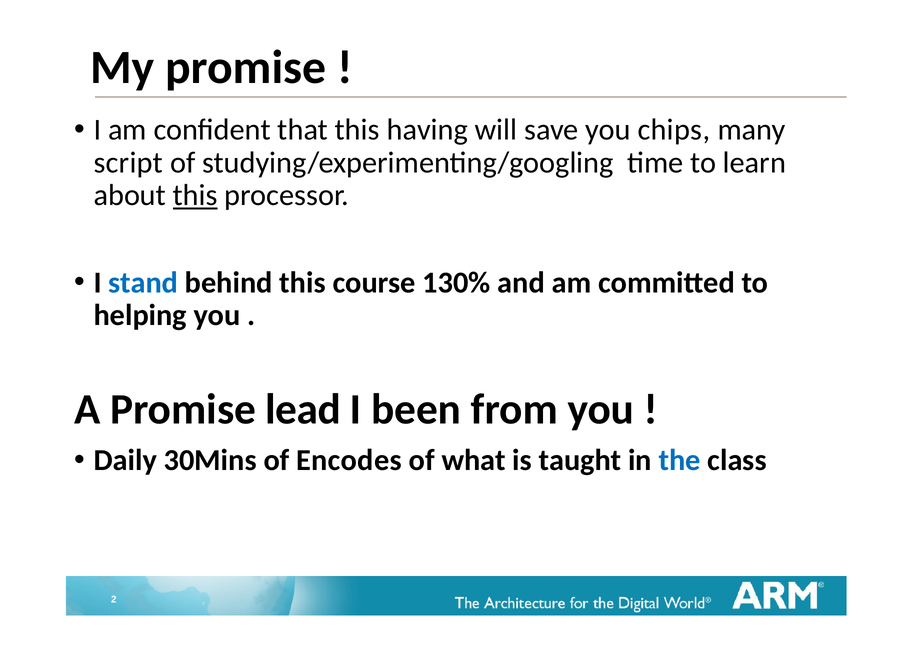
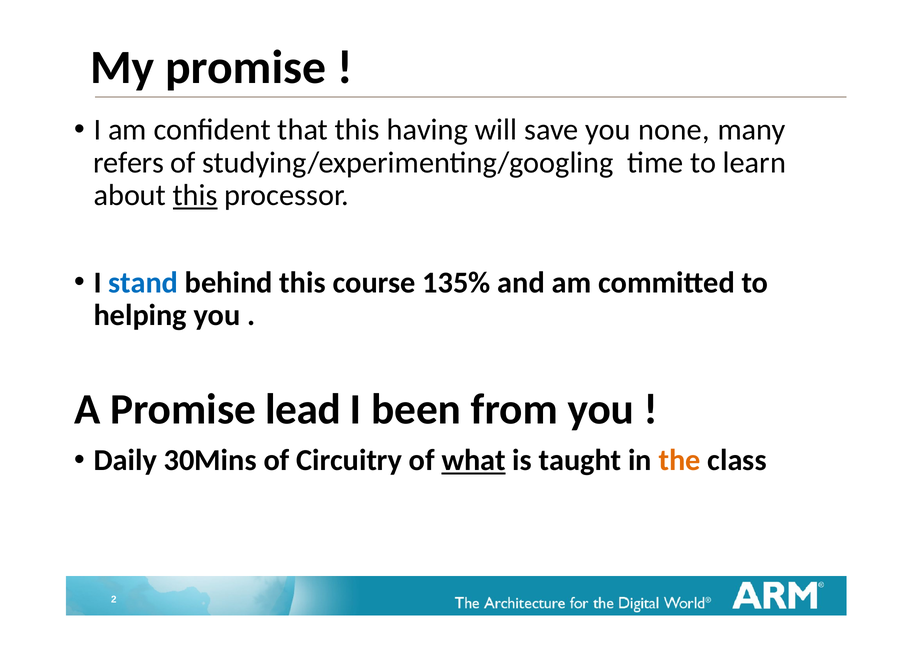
chips: chips -> none
script: script -> refers
130%: 130% -> 135%
Encodes: Encodes -> Circuitry
what underline: none -> present
the colour: blue -> orange
